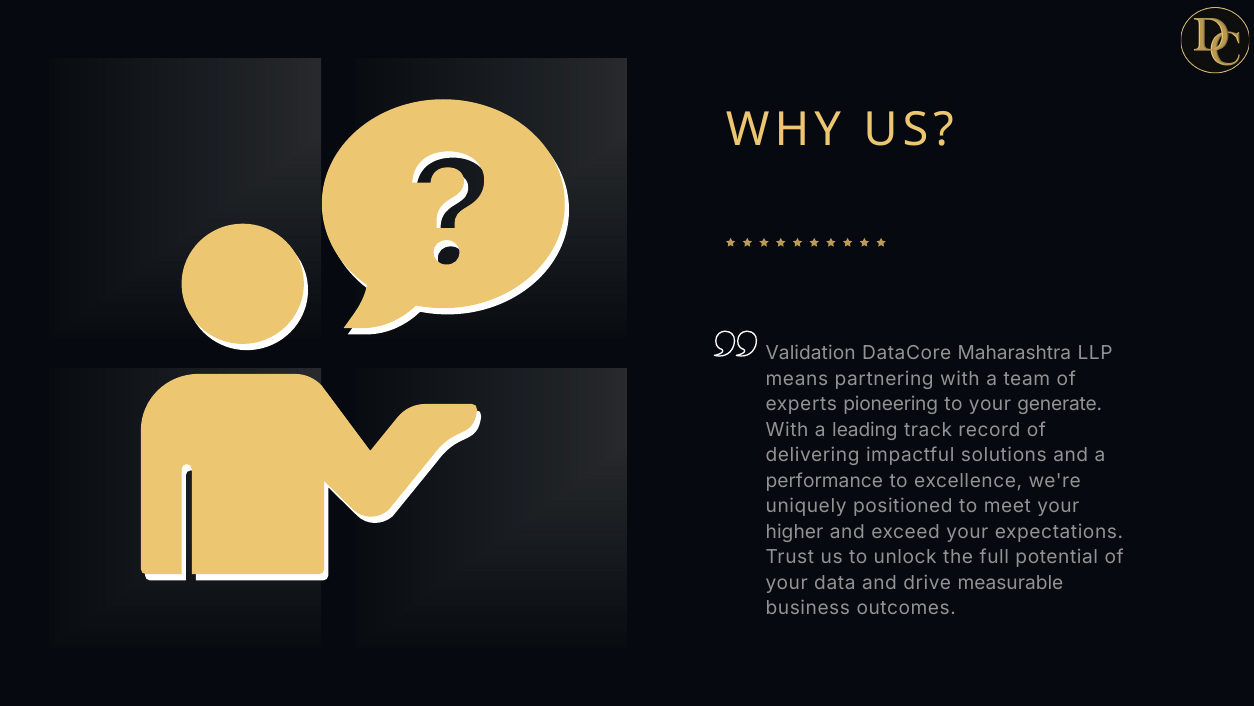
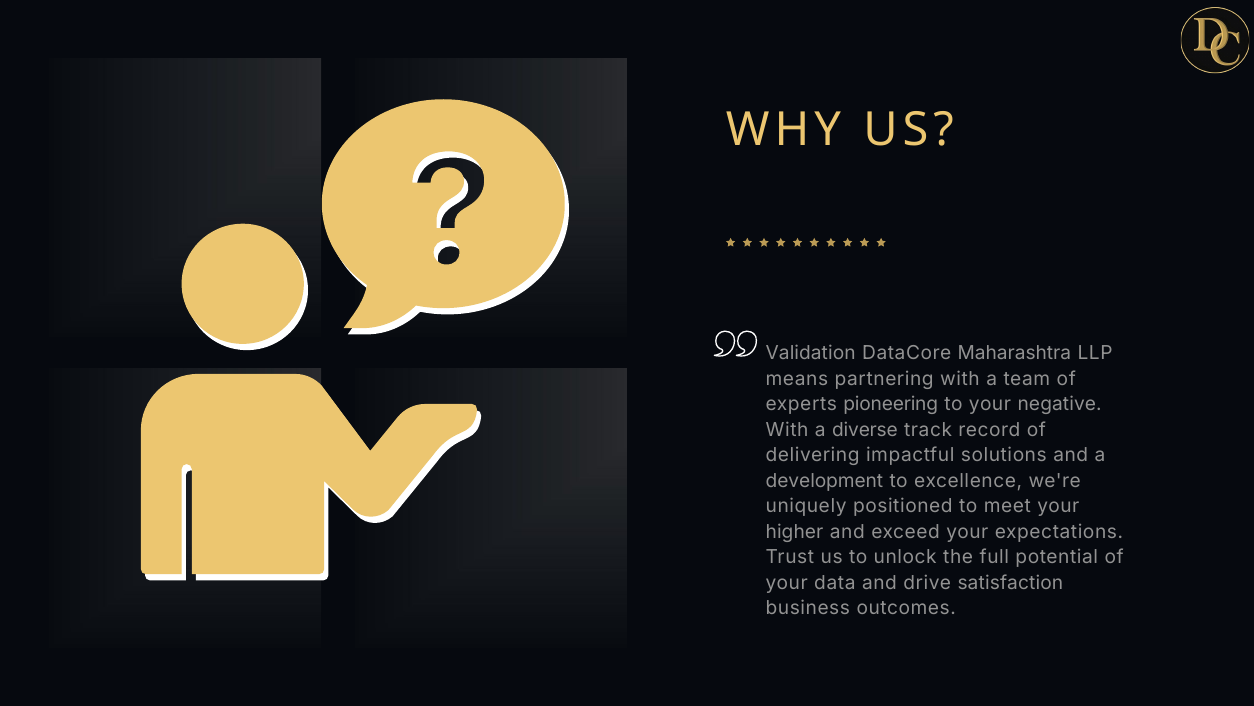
generate: generate -> negative
leading: leading -> diverse
performance: performance -> development
measurable: measurable -> satisfaction
